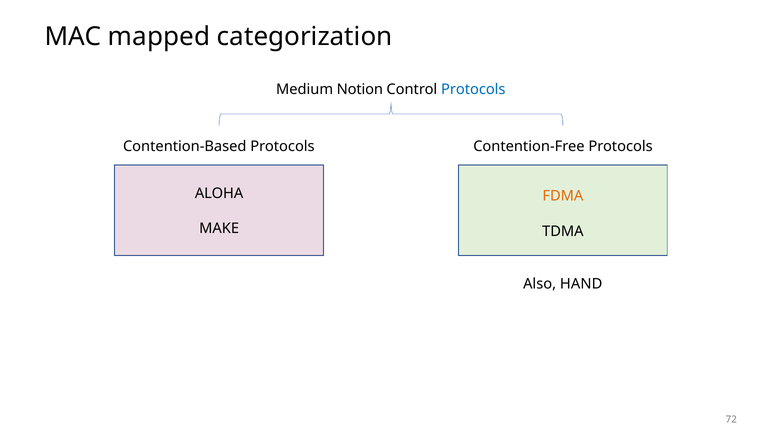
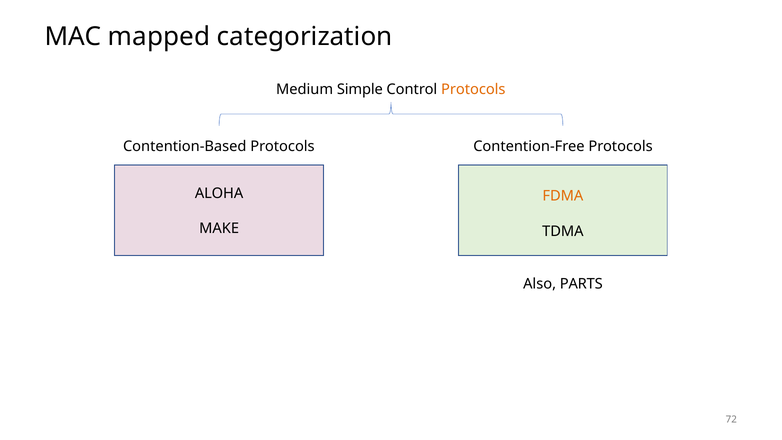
Notion: Notion -> Simple
Protocols at (473, 89) colour: blue -> orange
HAND: HAND -> PARTS
